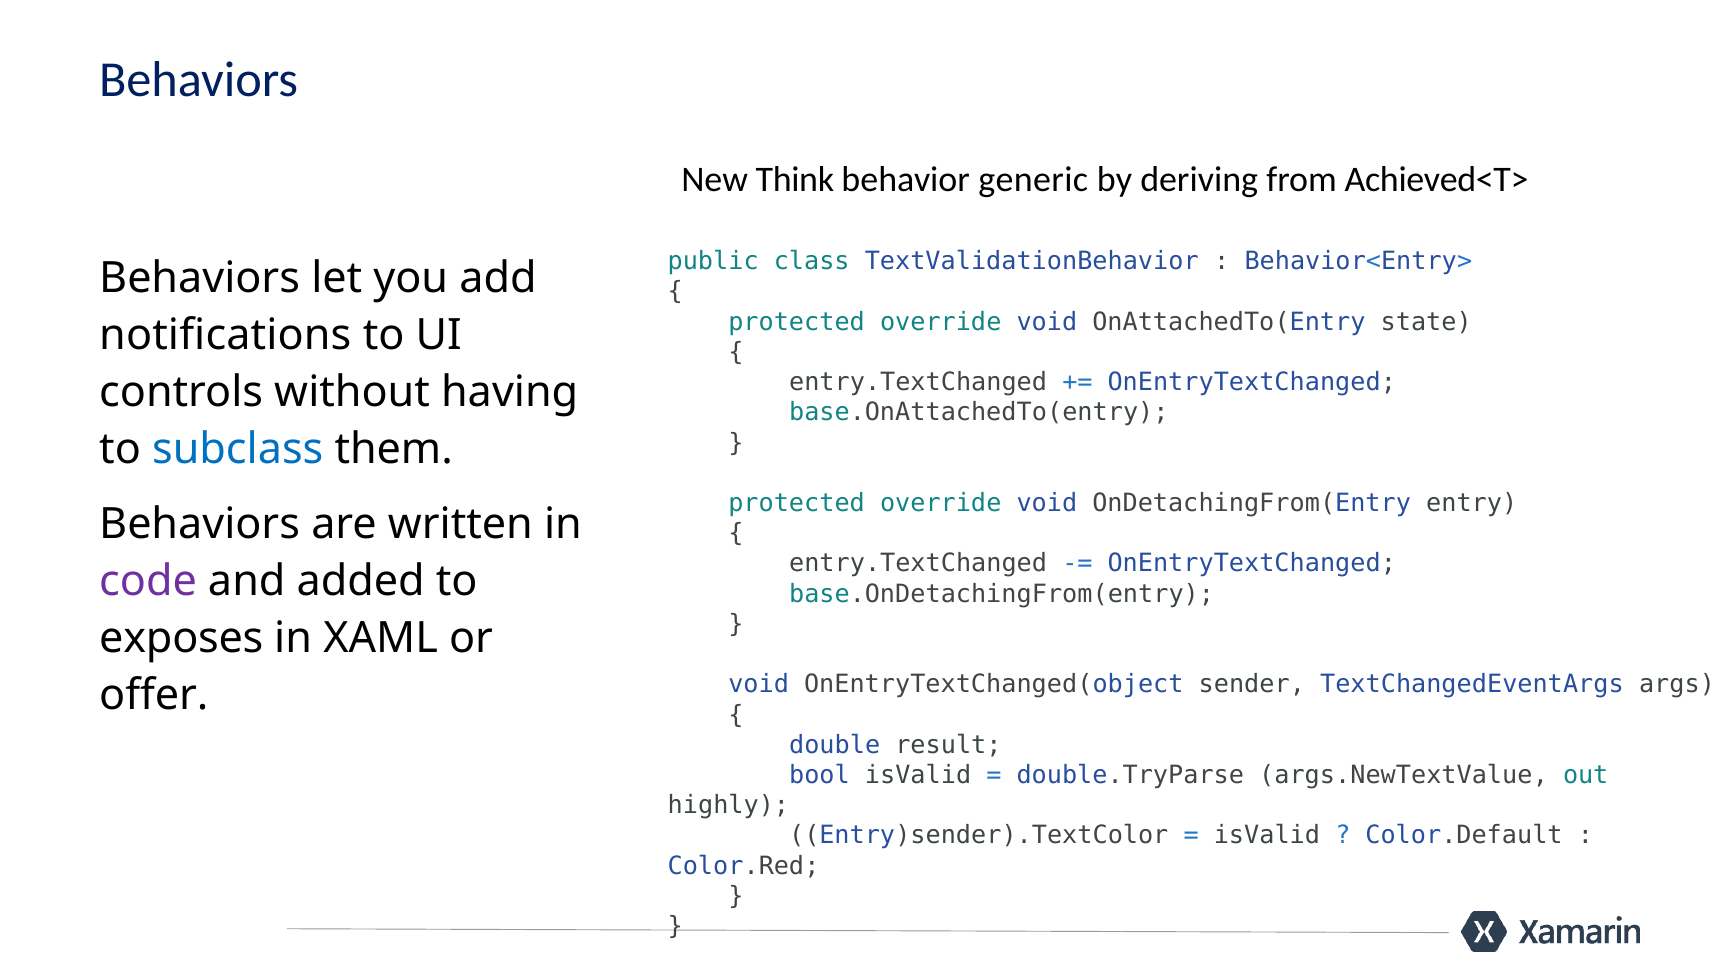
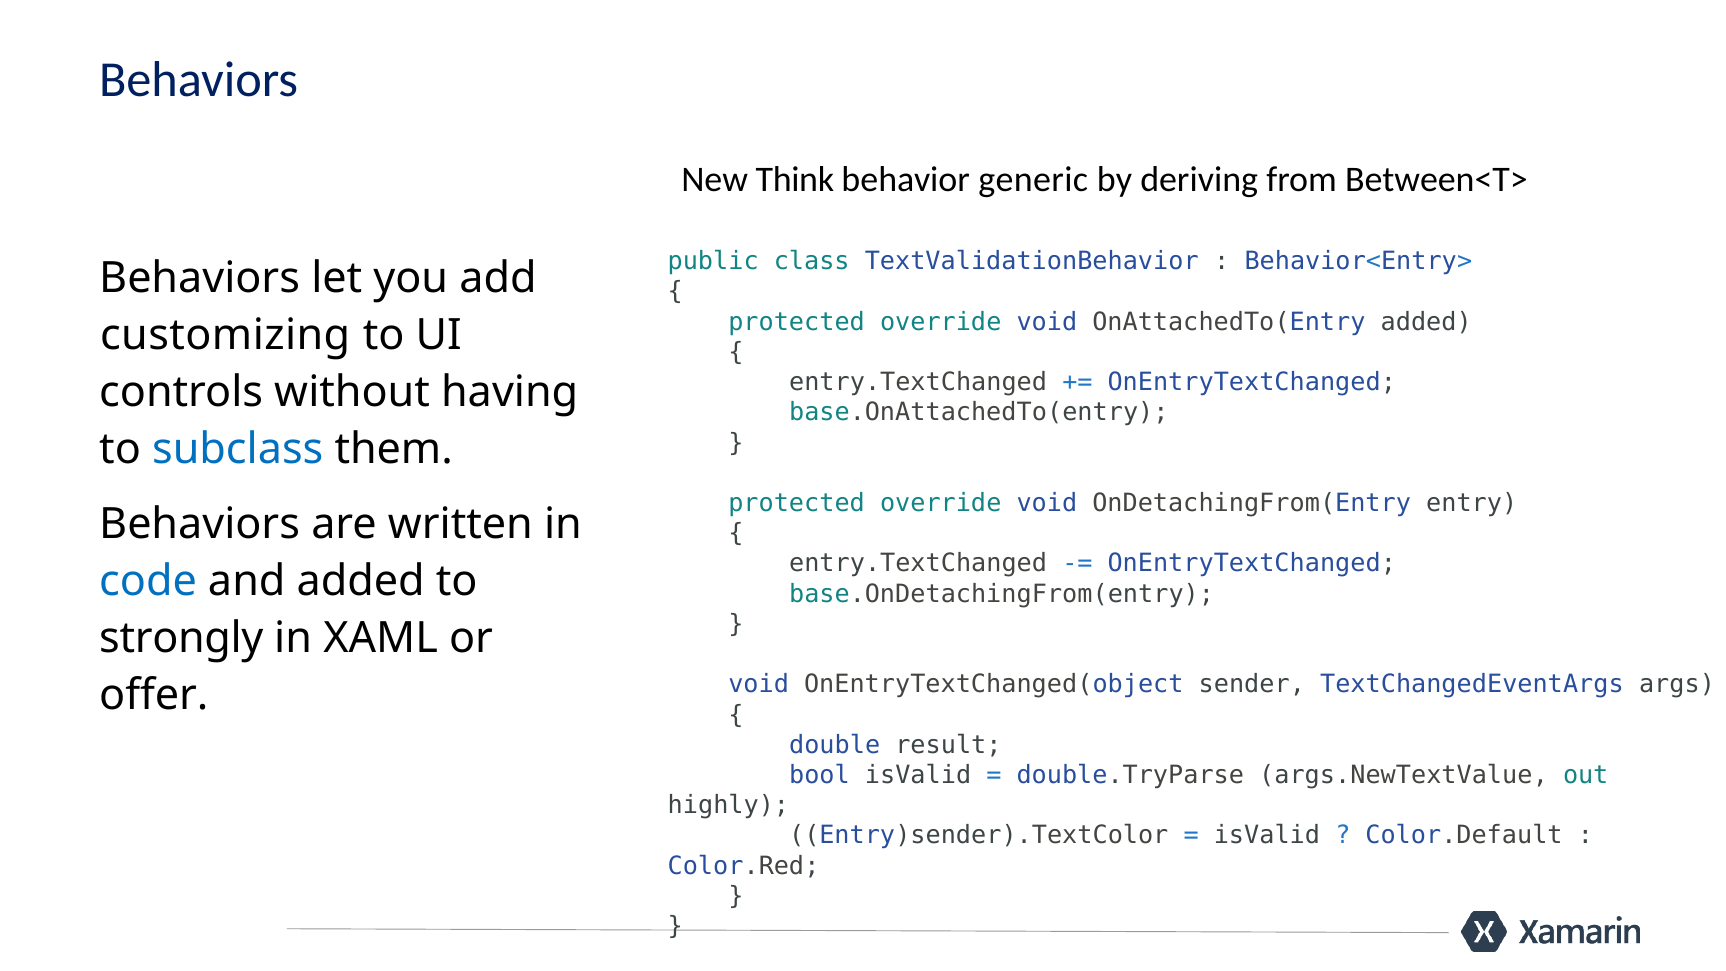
Achieved<T>: Achieved<T> -> Between<T>
OnAttachedTo(Entry state: state -> added
notifications: notifications -> customizing
code colour: purple -> blue
exposes: exposes -> strongly
